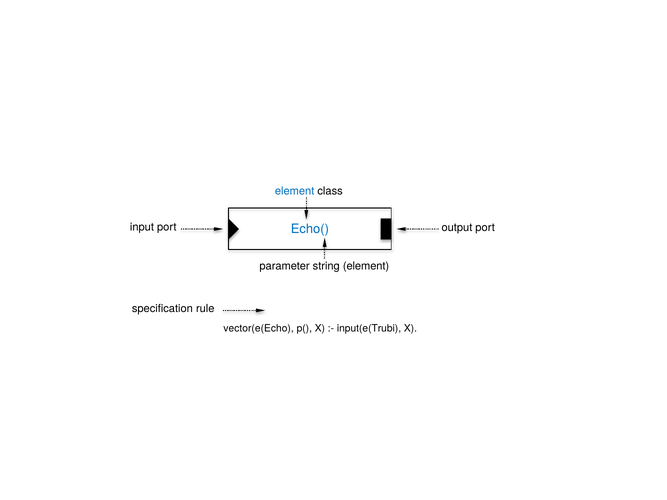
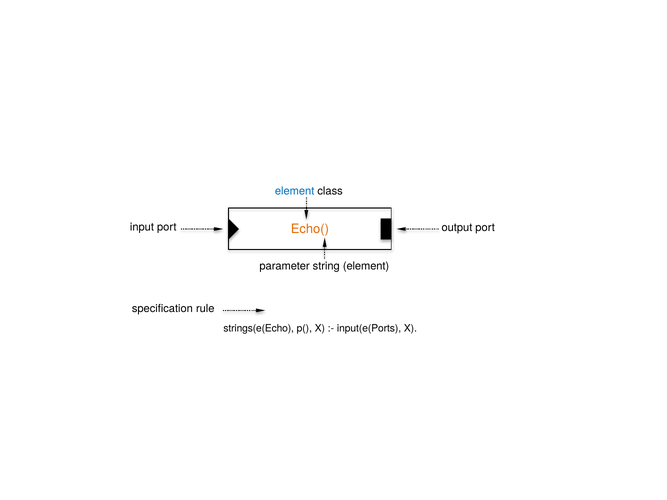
Echo( colour: blue -> orange
vector(e(Echo: vector(e(Echo -> strings(e(Echo
input(e(Trubi: input(e(Trubi -> input(e(Ports
